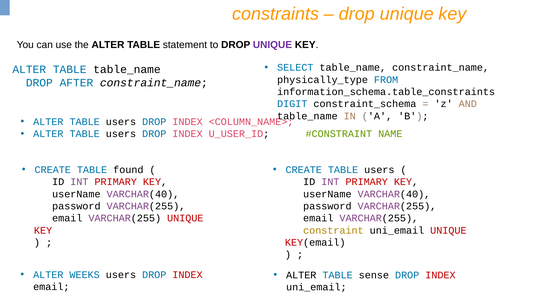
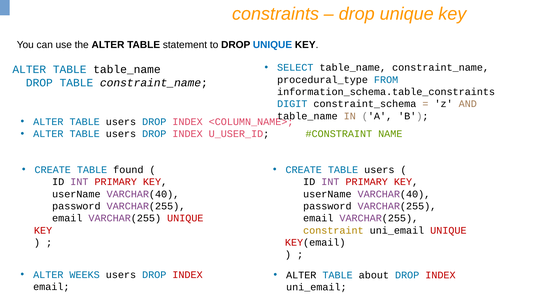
UNIQUE at (272, 45) colour: purple -> blue
physically_type: physically_type -> procedural_type
DROP AFTER: AFTER -> TABLE
sense: sense -> about
